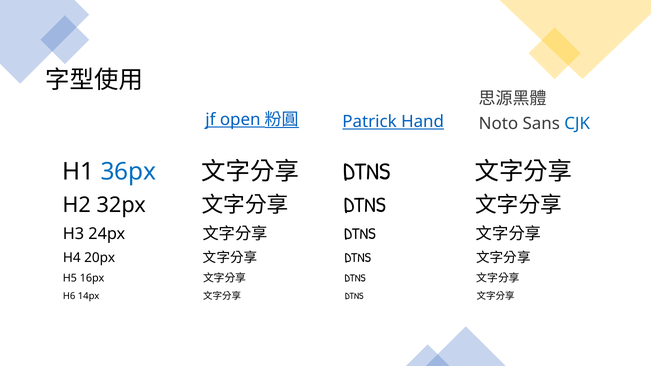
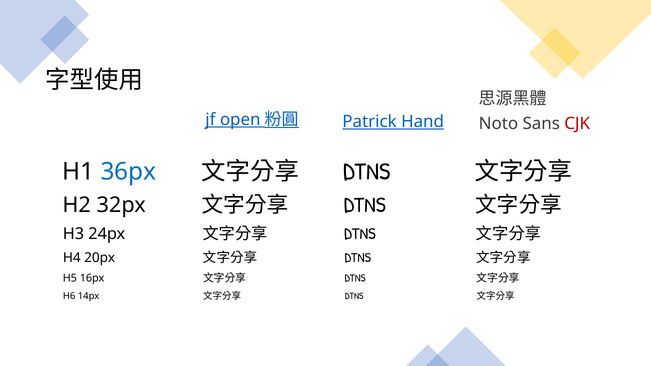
CJK colour: blue -> red
